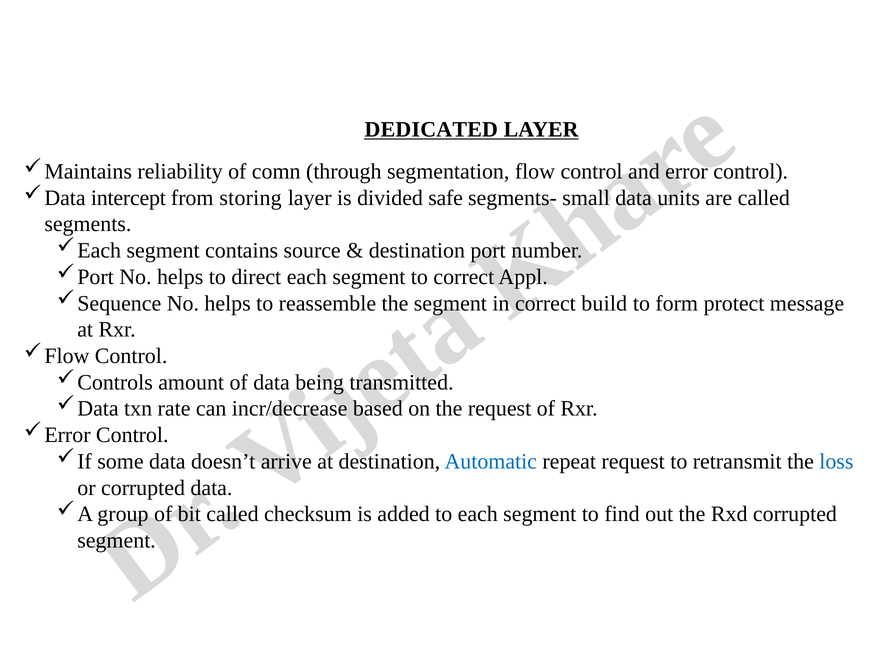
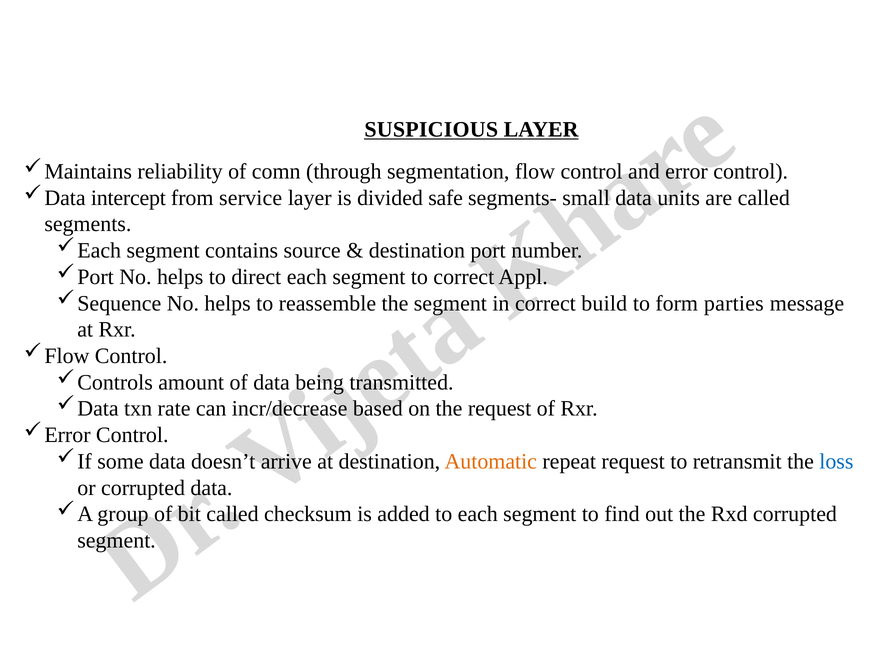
DEDICATED: DEDICATED -> SUSPICIOUS
storing: storing -> service
protect: protect -> parties
Automatic colour: blue -> orange
